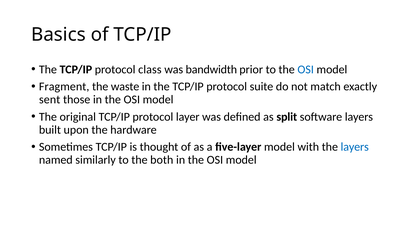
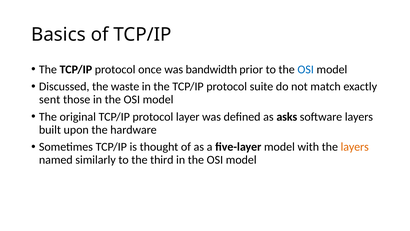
class: class -> once
Fragment: Fragment -> Discussed
split: split -> asks
layers at (355, 147) colour: blue -> orange
both: both -> third
